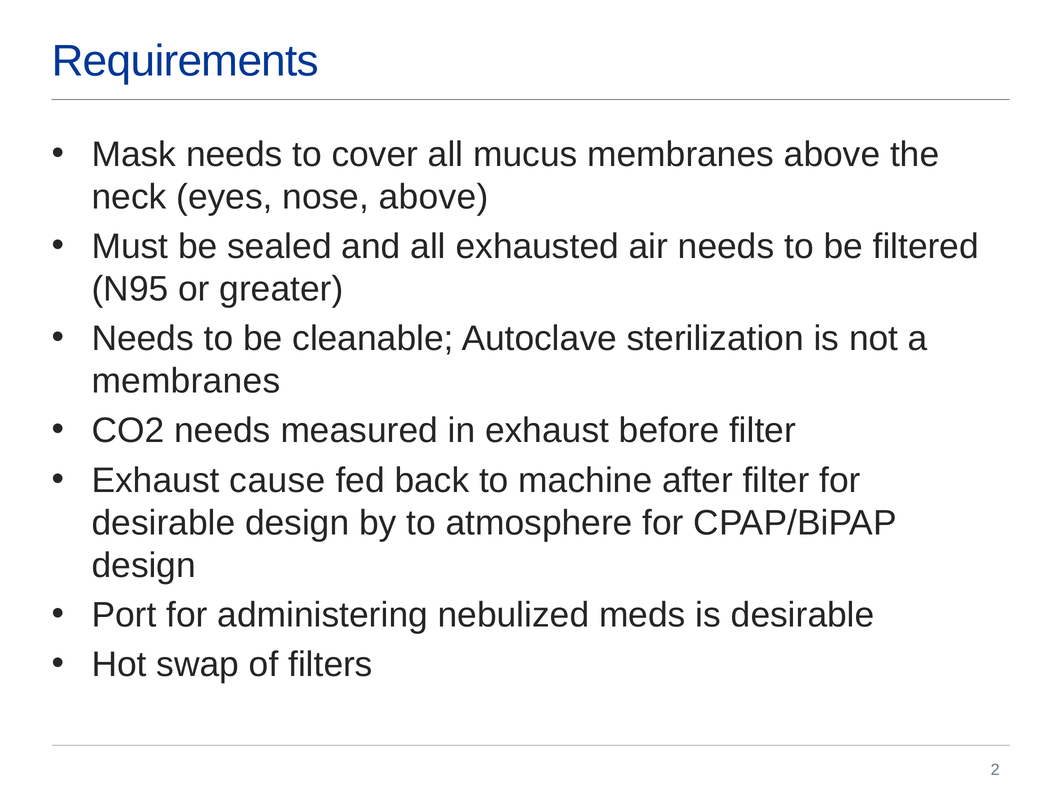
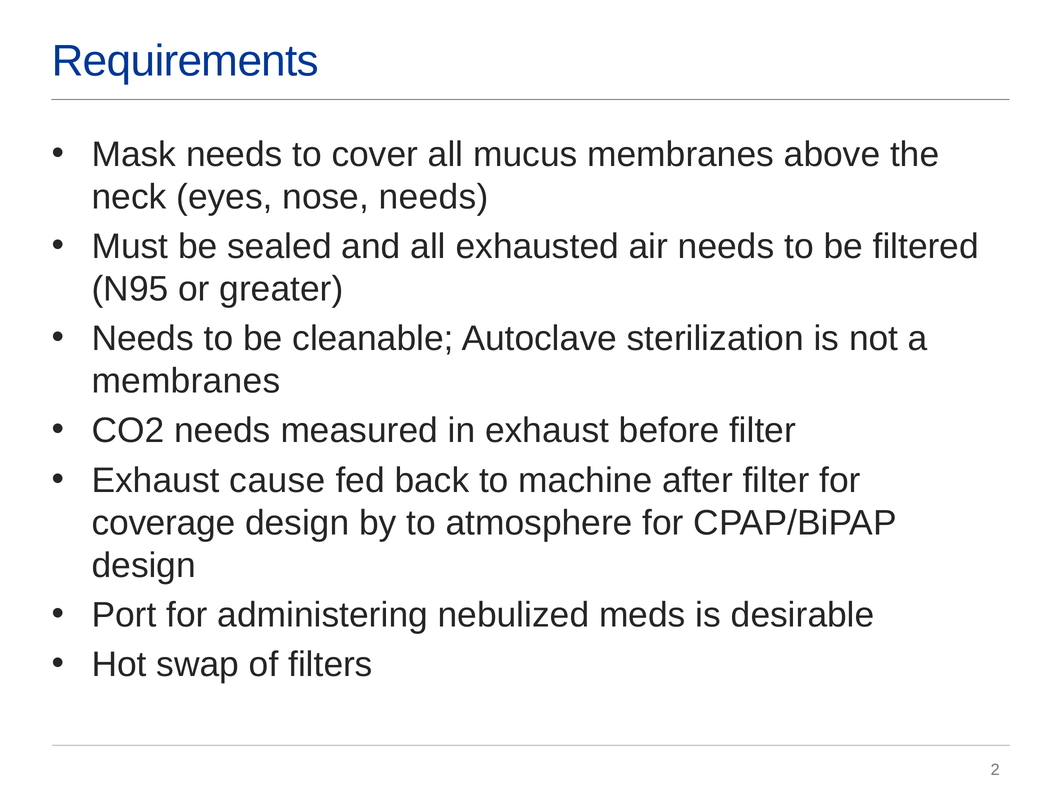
nose above: above -> needs
desirable at (163, 522): desirable -> coverage
